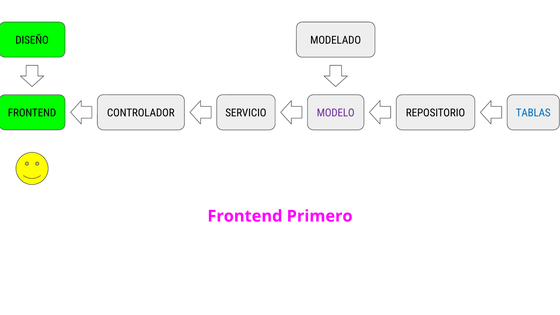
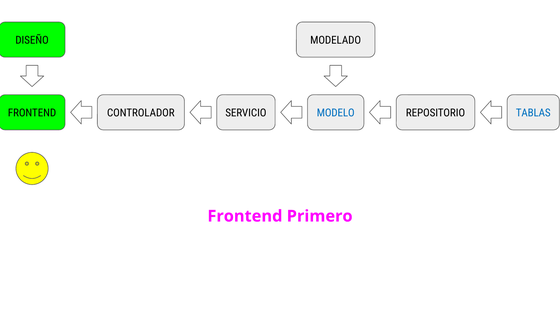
MODELO colour: purple -> blue
